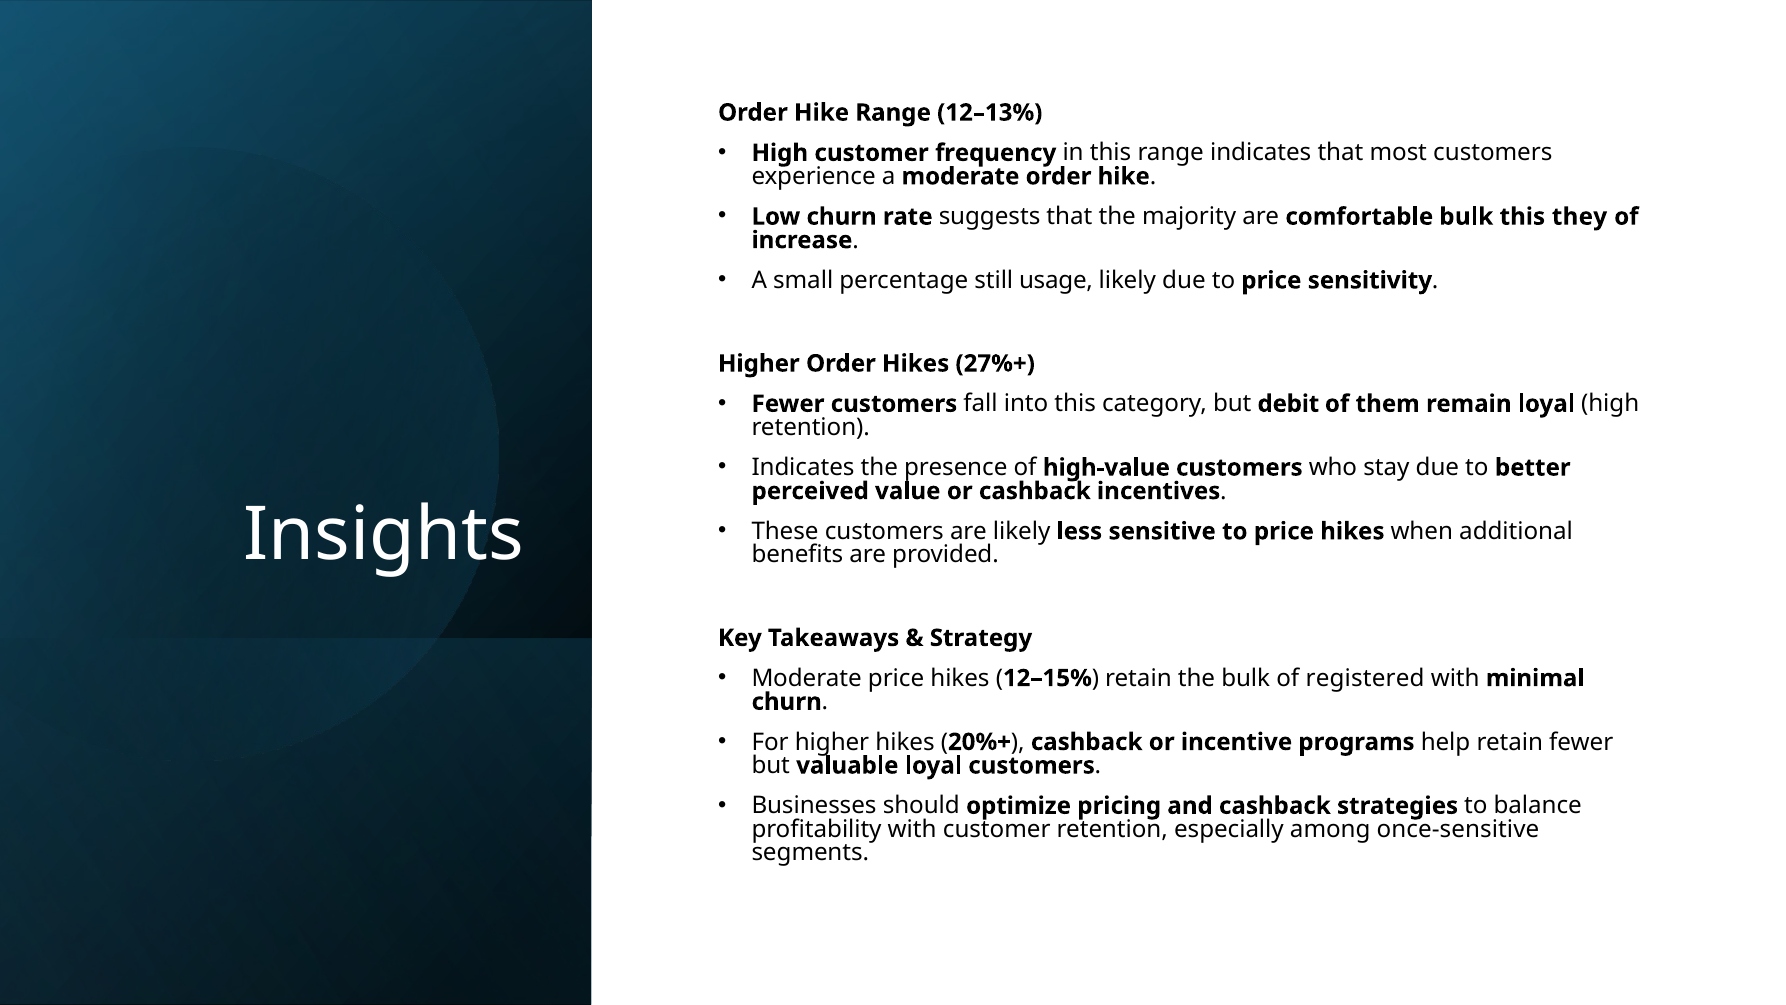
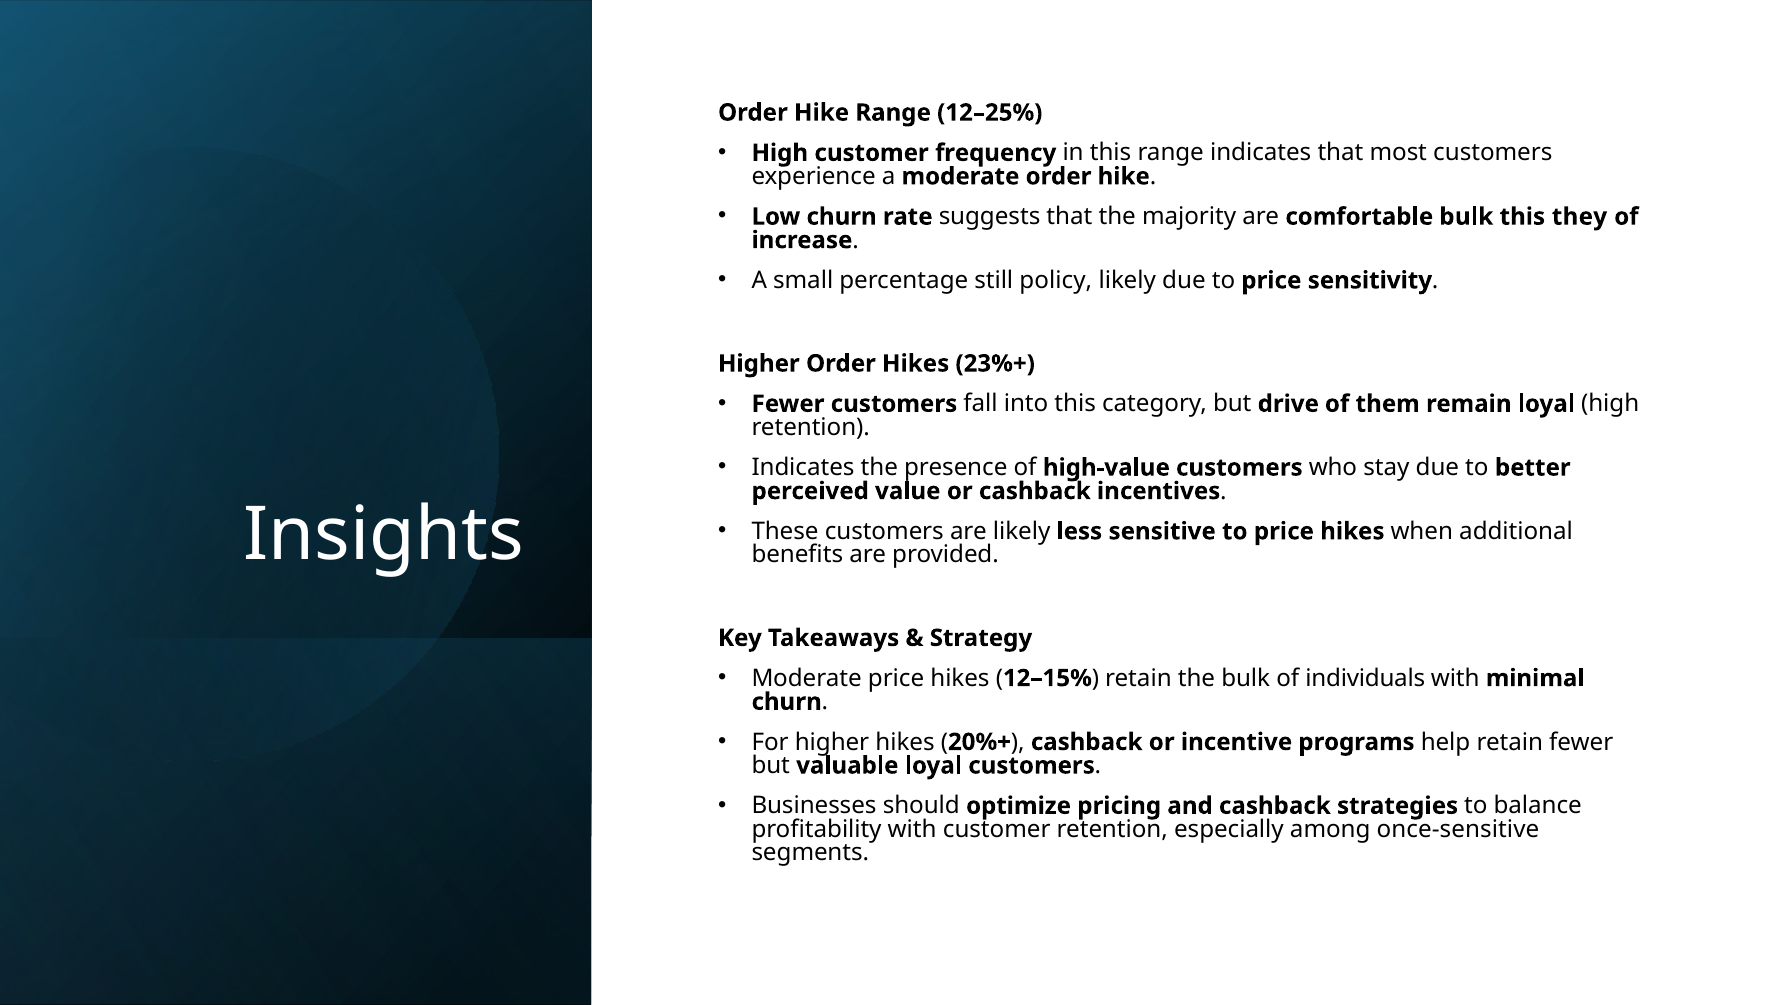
12–13%: 12–13% -> 12–25%
usage: usage -> policy
27%+: 27%+ -> 23%+
debit: debit -> drive
registered: registered -> individuals
